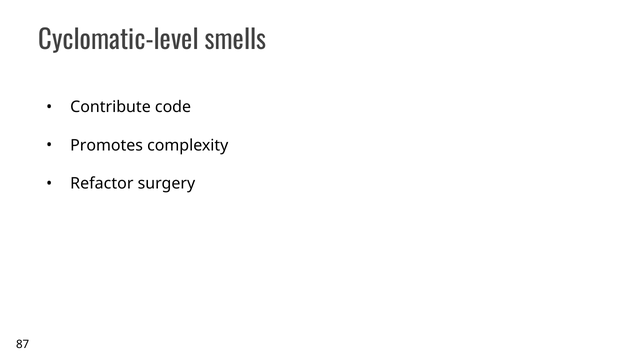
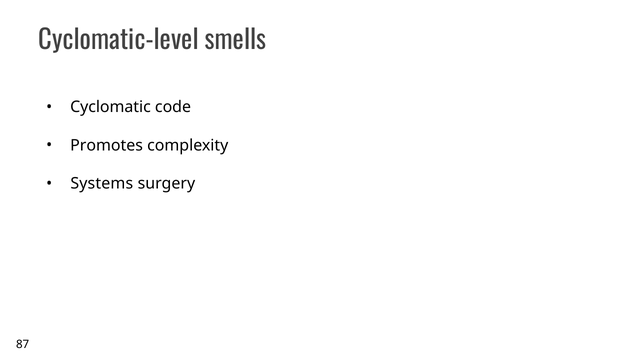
Contribute: Contribute -> Cyclomatic
Refactor: Refactor -> Systems
